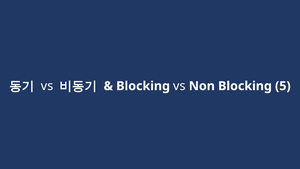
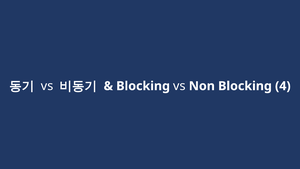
5: 5 -> 4
